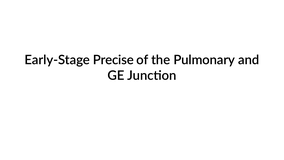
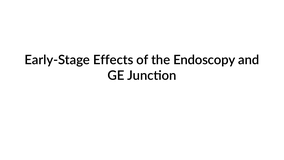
Precise: Precise -> Effects
Pulmonary: Pulmonary -> Endoscopy
